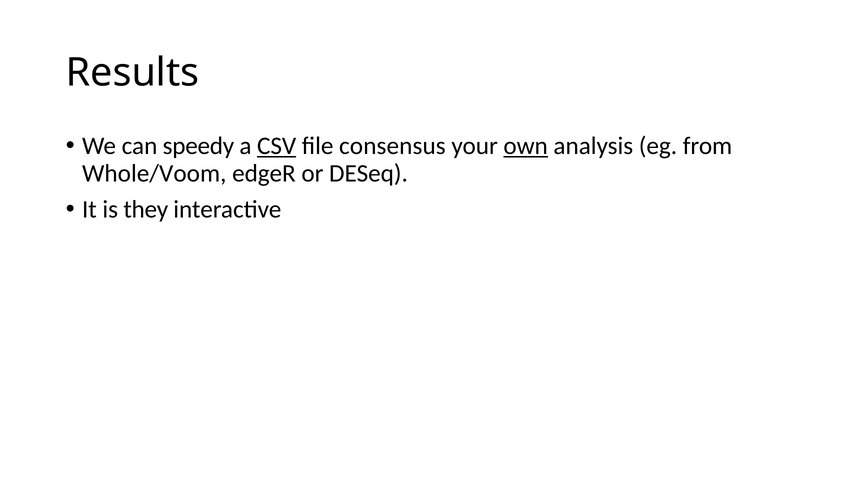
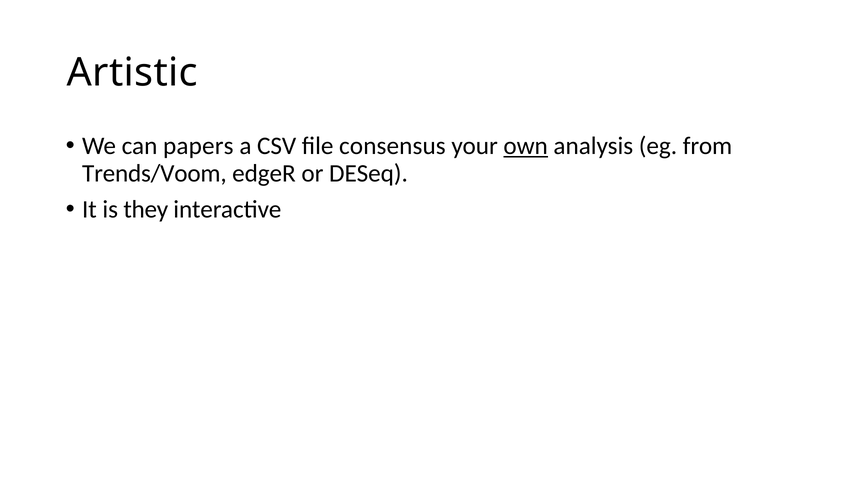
Results: Results -> Artistic
speedy: speedy -> papers
CSV underline: present -> none
Whole/Voom: Whole/Voom -> Trends/Voom
